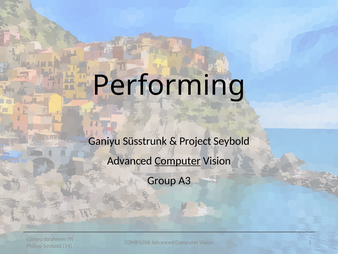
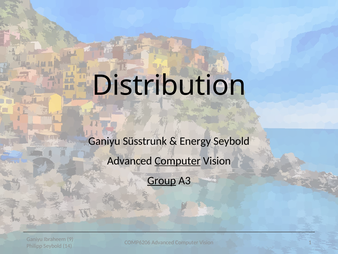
Performing: Performing -> Distribution
Project: Project -> Energy
Group underline: none -> present
